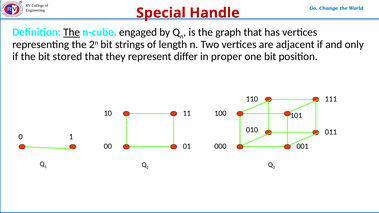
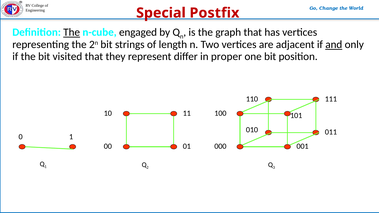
Handle: Handle -> Postfix
and underline: none -> present
stored: stored -> visited
